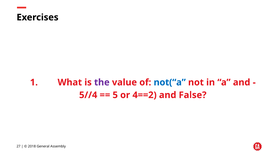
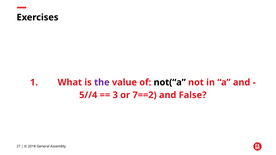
not(“a colour: blue -> black
5: 5 -> 3
4==2: 4==2 -> 7==2
